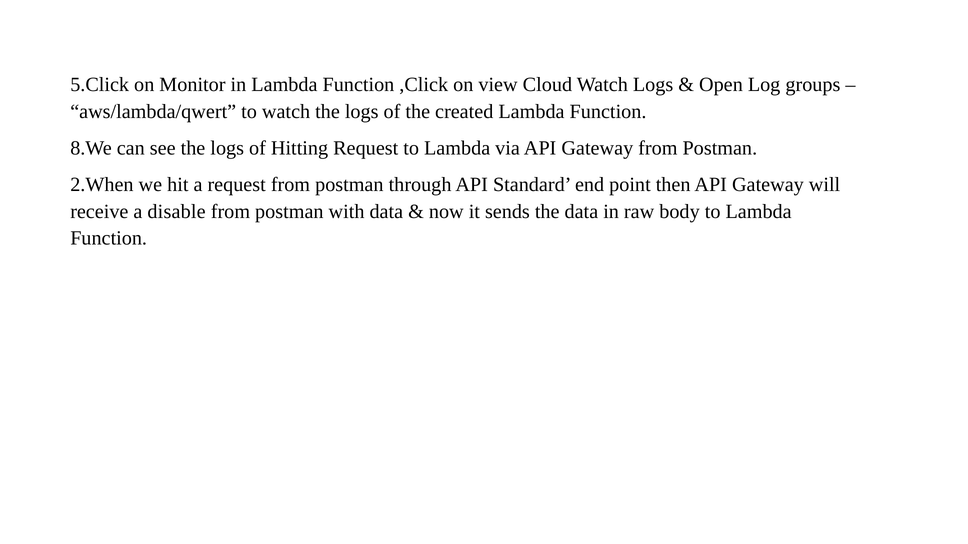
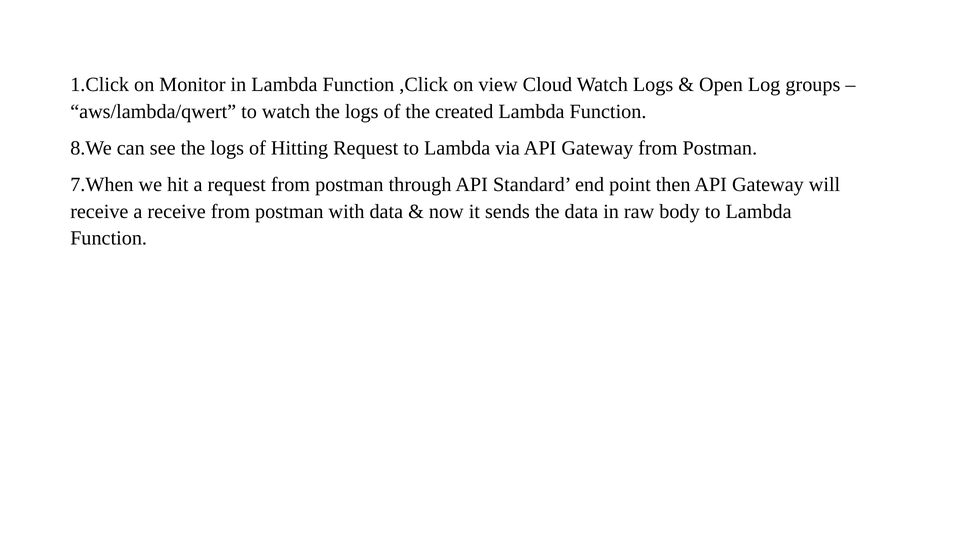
5.Click: 5.Click -> 1.Click
2.When: 2.When -> 7.When
a disable: disable -> receive
